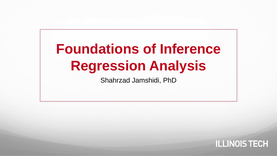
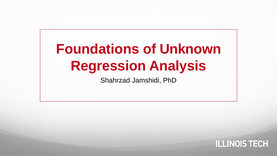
Inference: Inference -> Unknown
